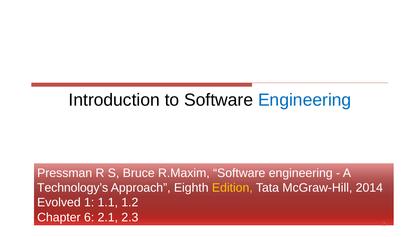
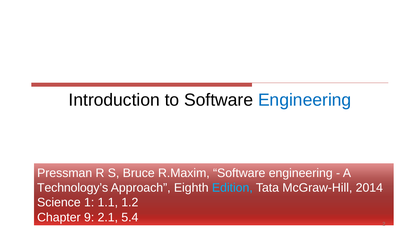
Edition colour: yellow -> light blue
Evolved: Evolved -> Science
6: 6 -> 9
2.3: 2.3 -> 5.4
